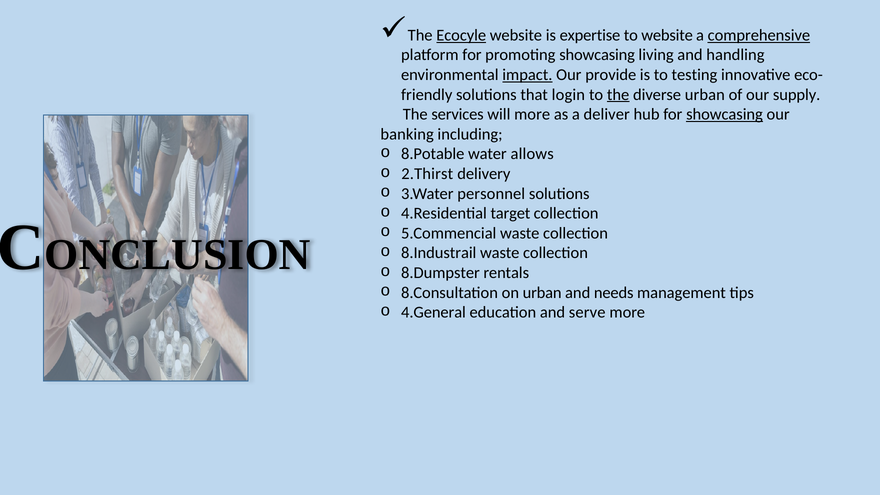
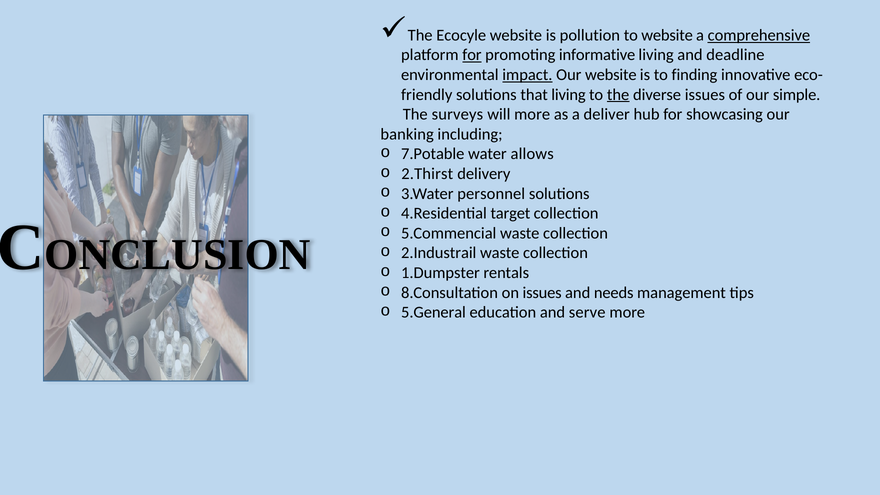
Ecocyle underline: present -> none
expertise: expertise -> pollution
for at (472, 55) underline: none -> present
promoting showcasing: showcasing -> informative
handling: handling -> deadline
Our provide: provide -> website
testing: testing -> finding
that login: login -> living
diverse urban: urban -> issues
supply: supply -> simple
services: services -> surveys
showcasing at (725, 114) underline: present -> none
8.Potable: 8.Potable -> 7.Potable
8.Industrail: 8.Industrail -> 2.Industrail
8.Dumpster: 8.Dumpster -> 1.Dumpster
on urban: urban -> issues
4.General: 4.General -> 5.General
